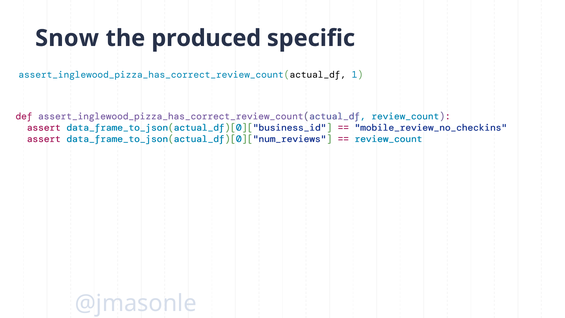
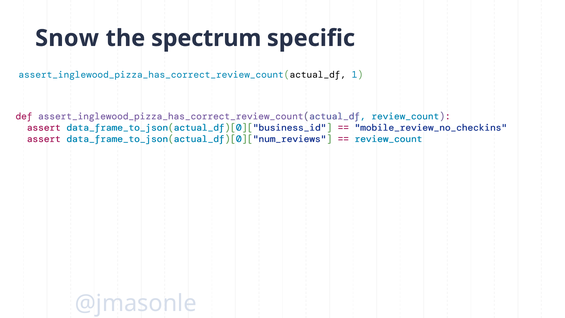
produced: produced -> spectrum
